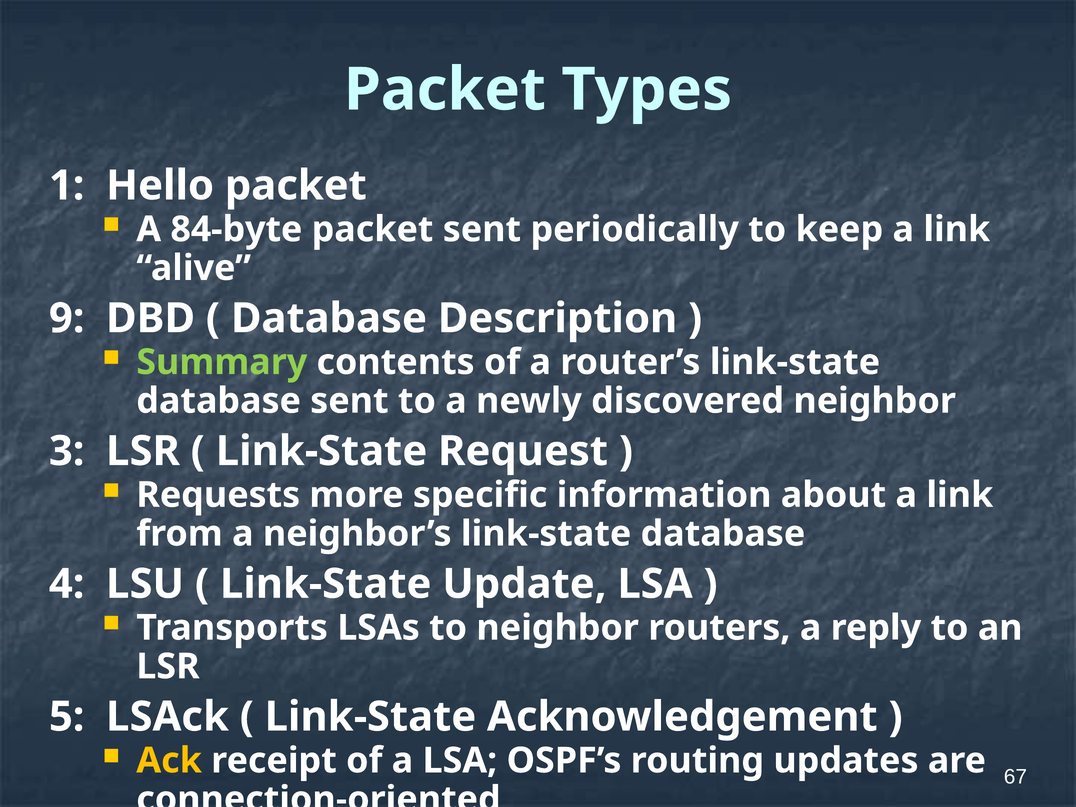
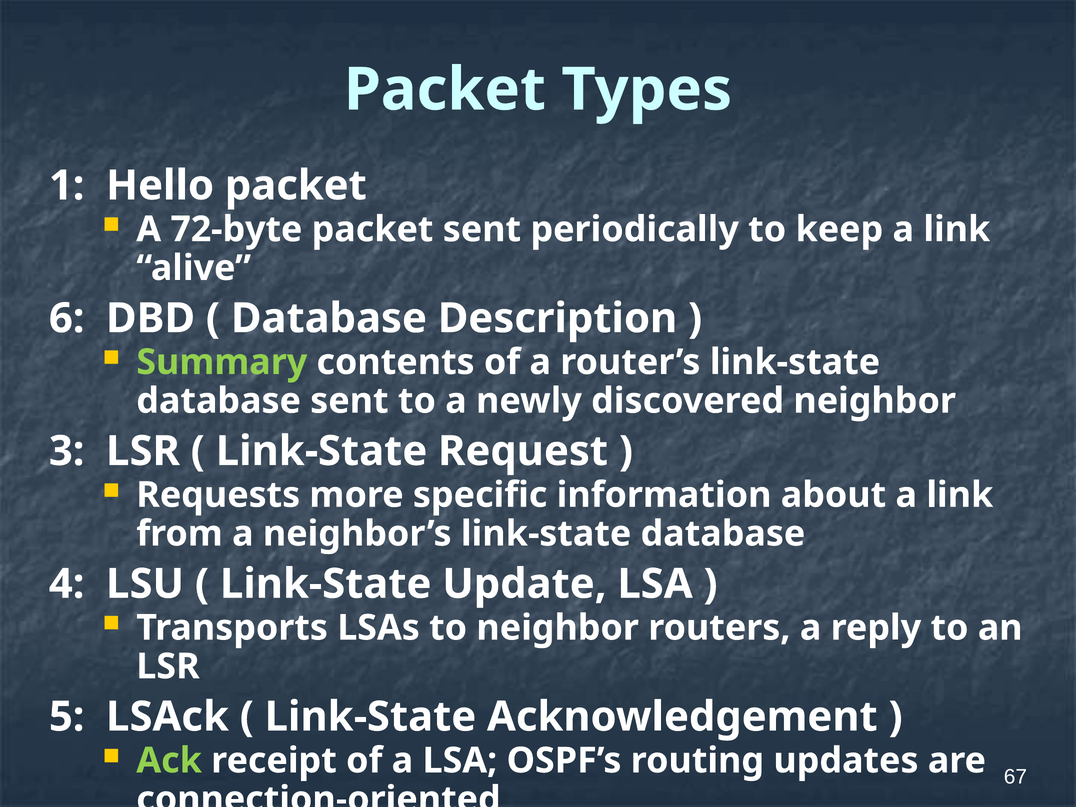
84-byte: 84-byte -> 72-byte
9: 9 -> 6
Ack colour: yellow -> light green
